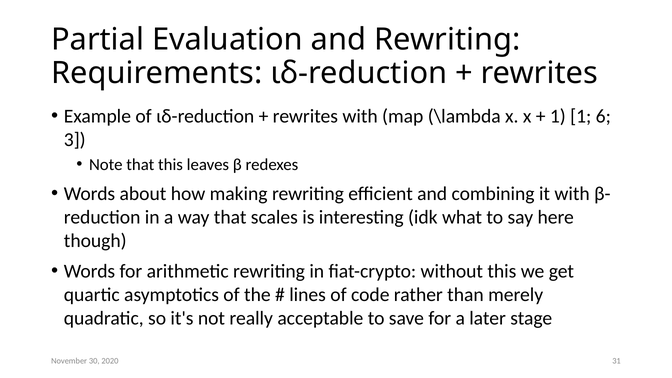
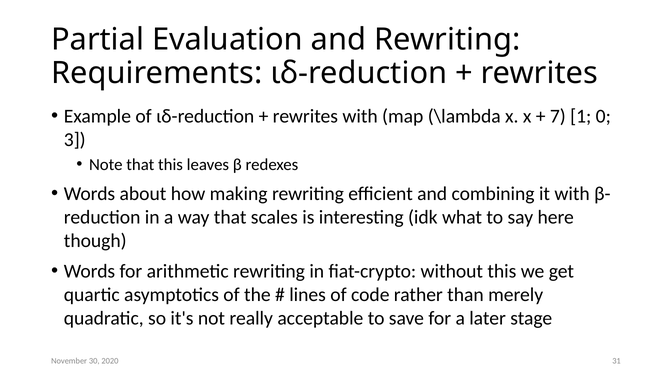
1 at (558, 116): 1 -> 7
6: 6 -> 0
